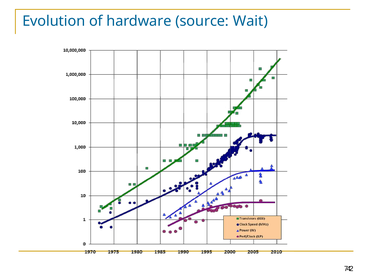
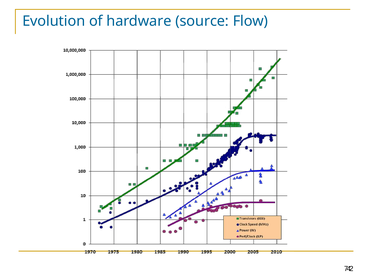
Wait: Wait -> Flow
